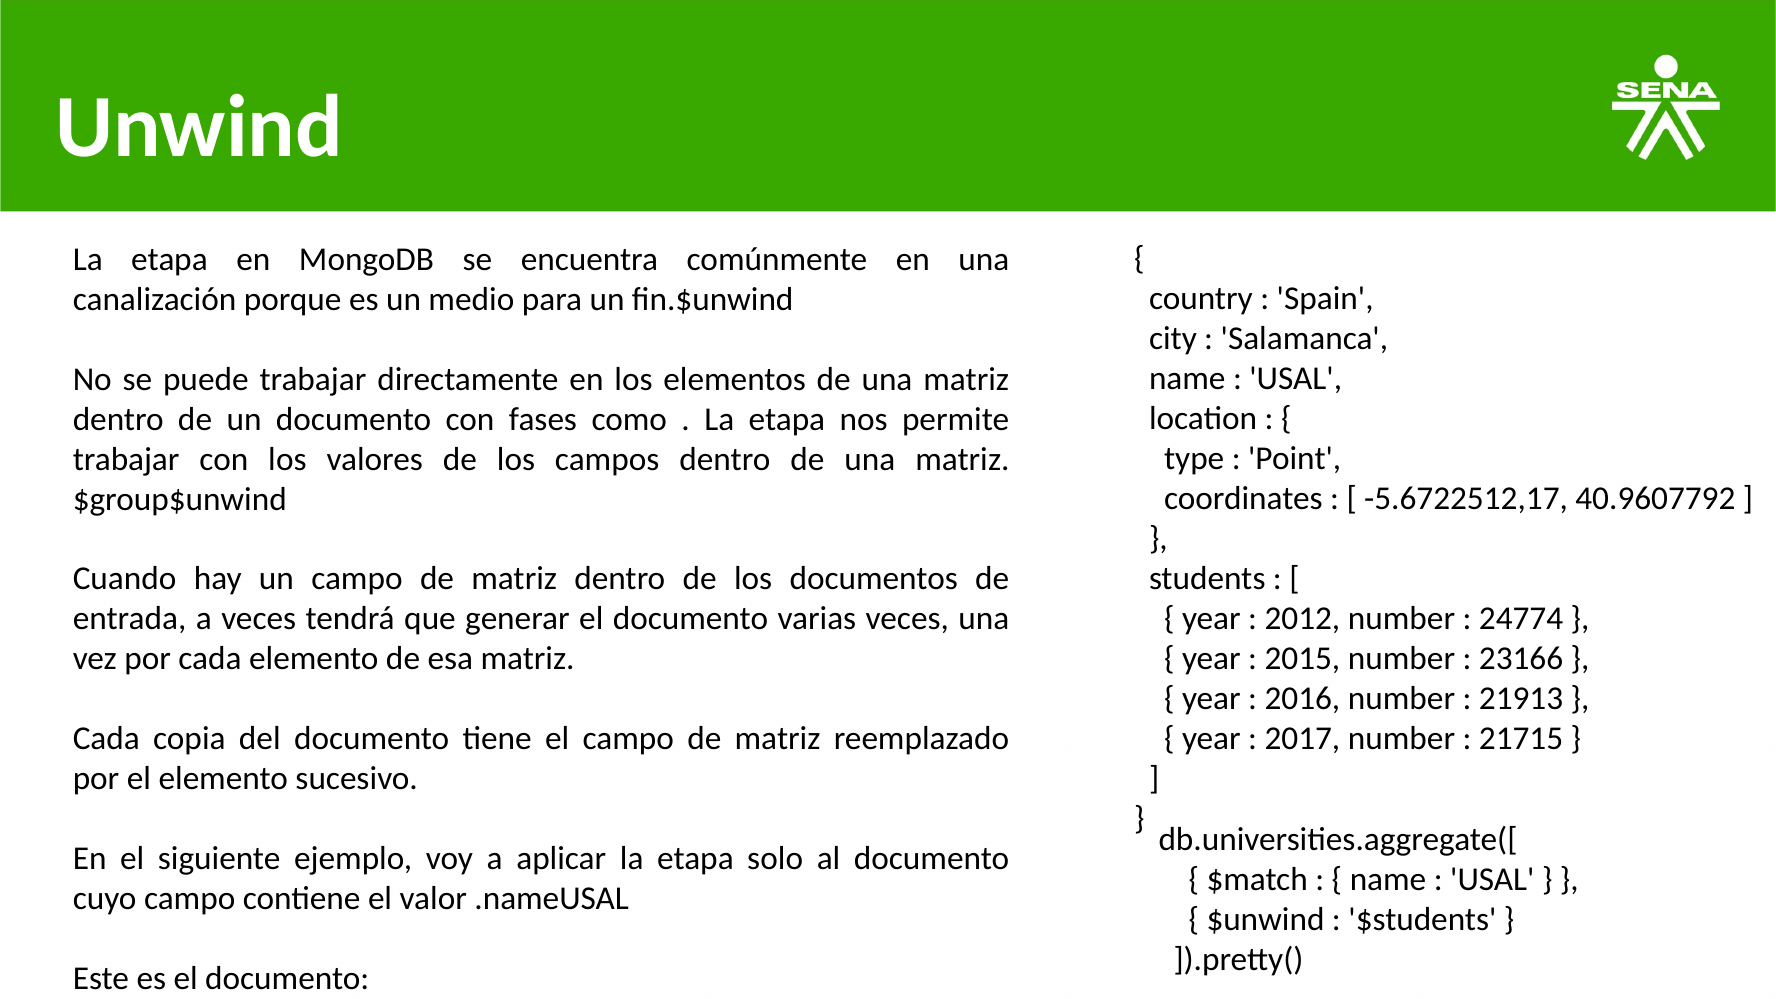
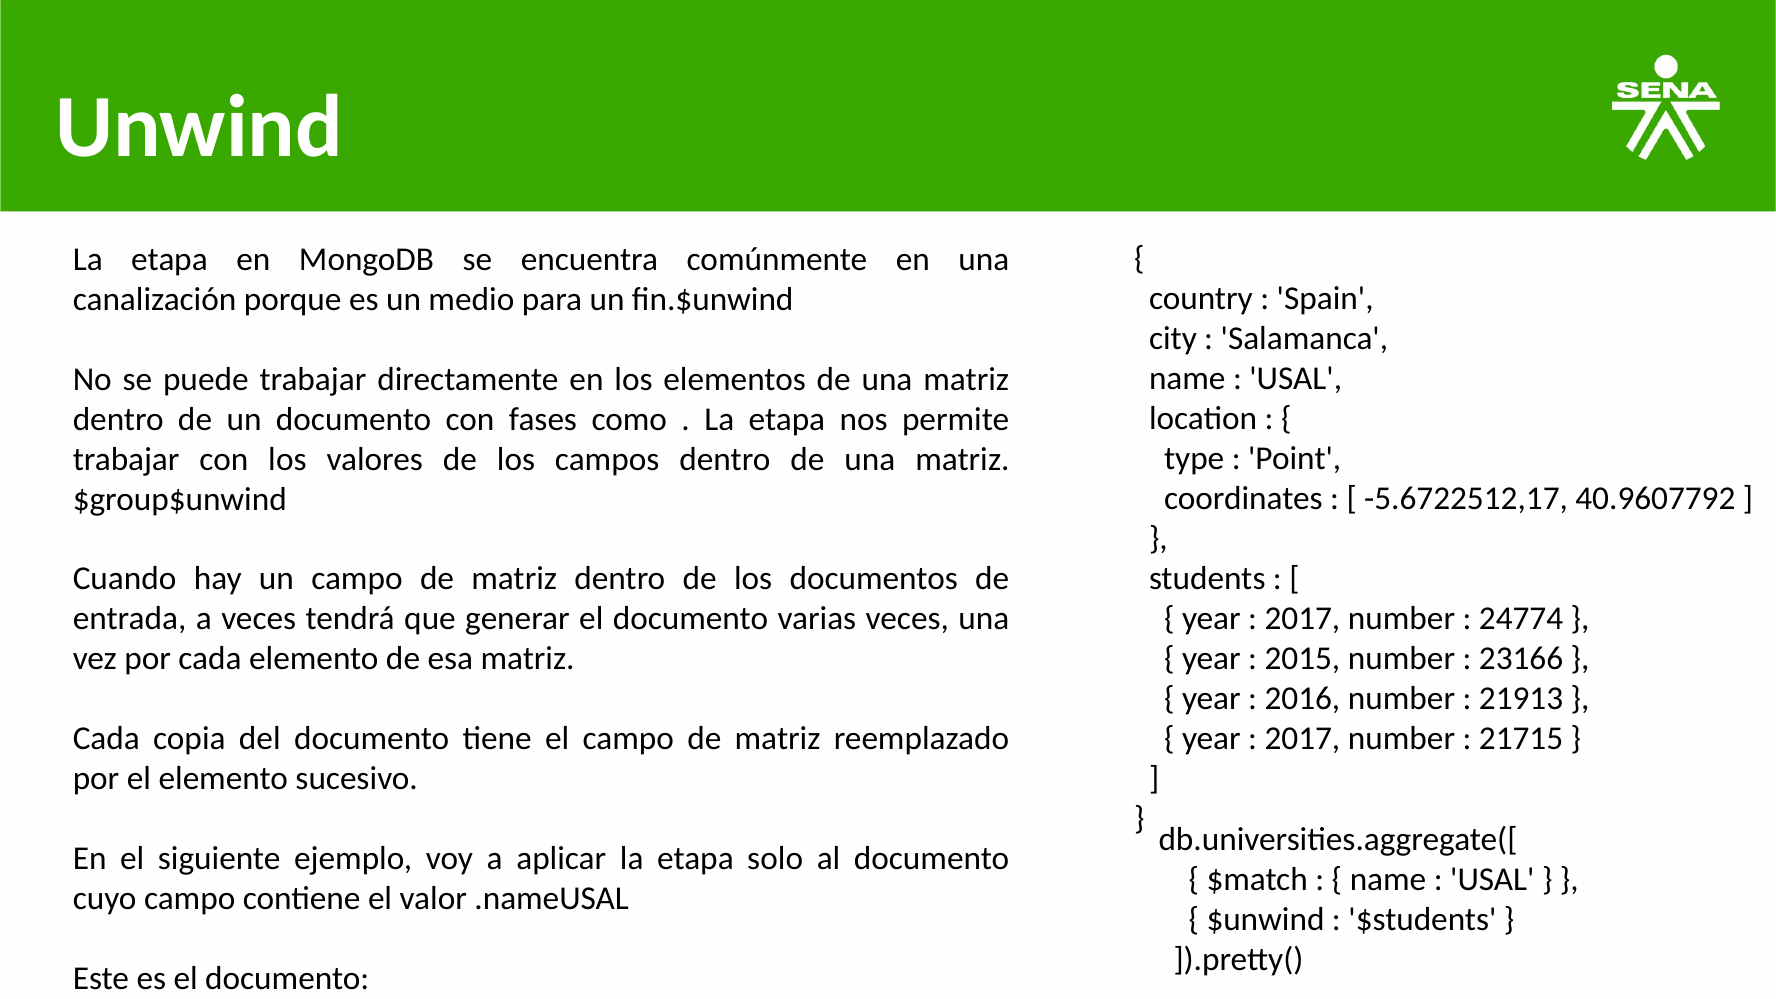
2012 at (1302, 619): 2012 -> 2017
